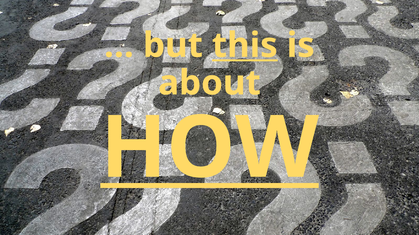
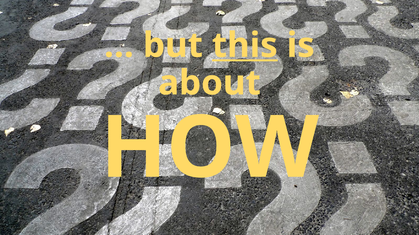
HOW underline: present -> none
